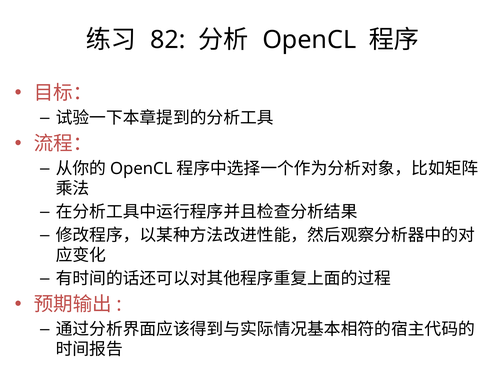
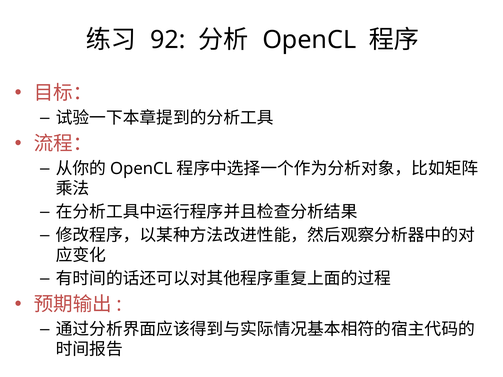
82: 82 -> 92
